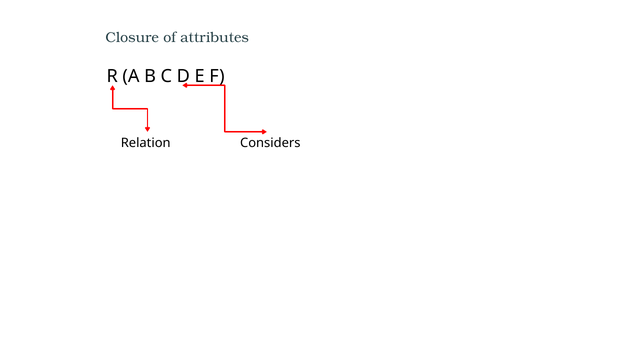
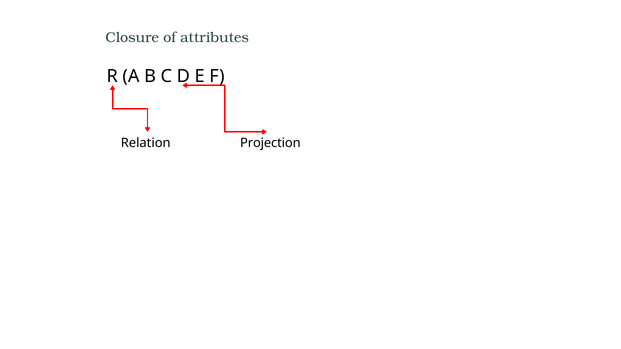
Considers: Considers -> Projection
